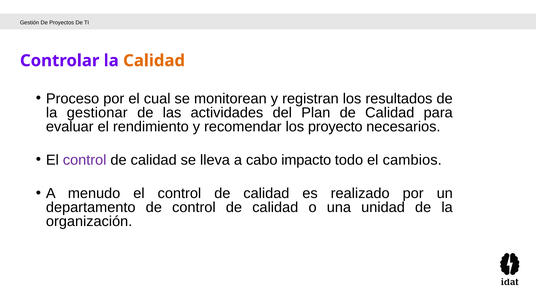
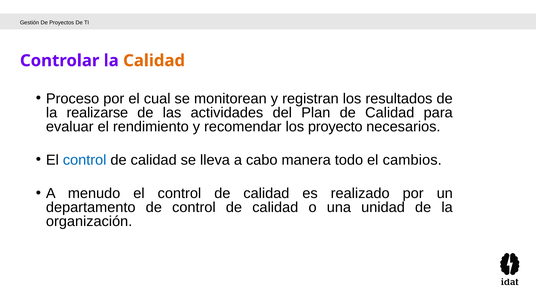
gestionar: gestionar -> realizarse
control at (85, 160) colour: purple -> blue
impacto: impacto -> manera
